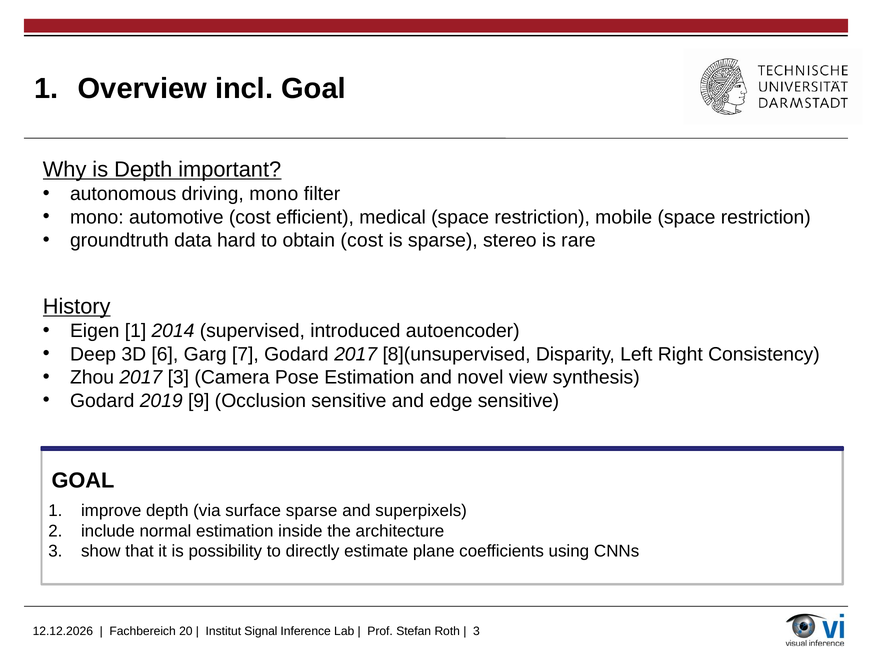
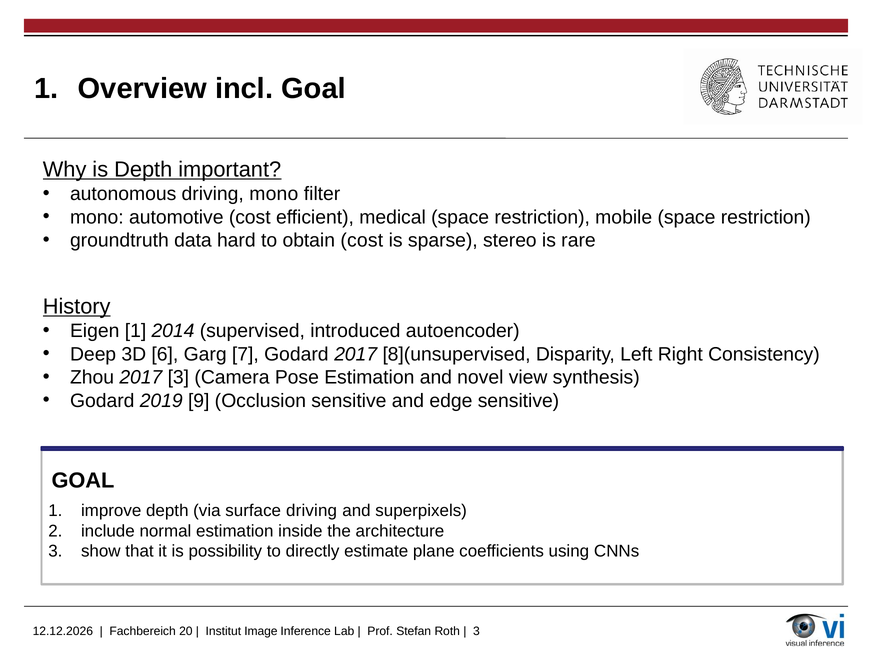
surface sparse: sparse -> driving
Signal: Signal -> Image
